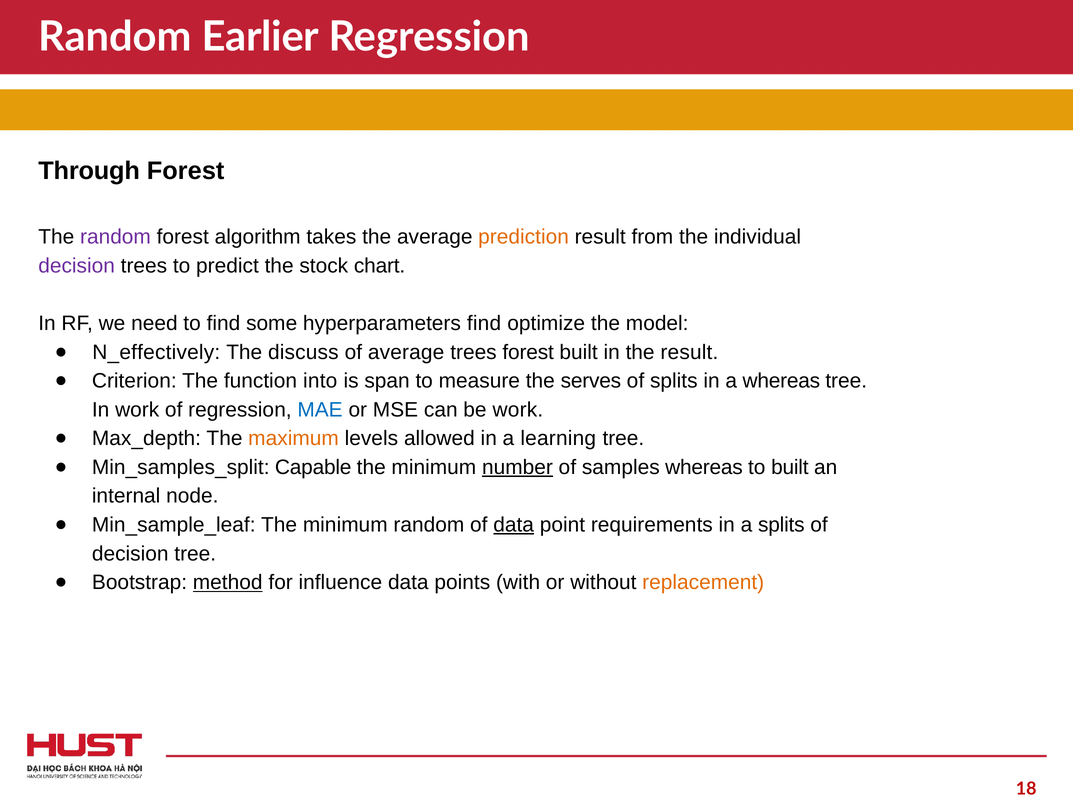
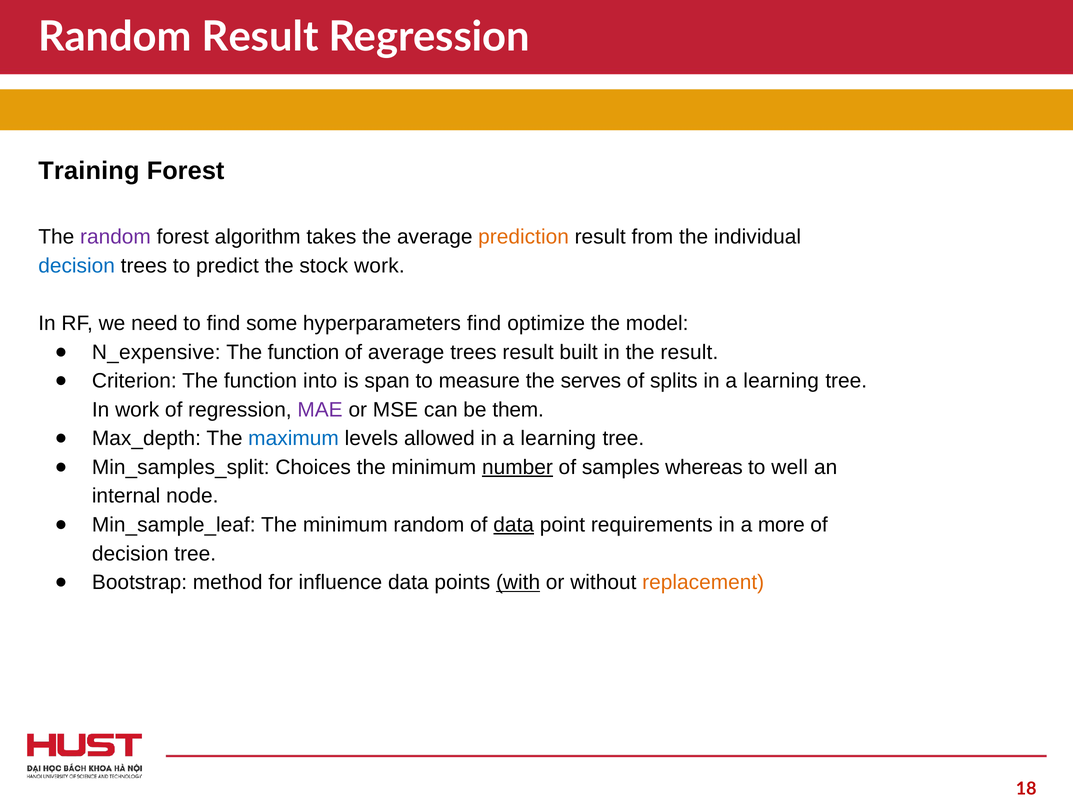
Random Earlier: Earlier -> Result
Through: Through -> Training
decision at (77, 266) colour: purple -> blue
stock chart: chart -> work
N_effectively: N_effectively -> N_expensive
discuss at (303, 352): discuss -> function
trees forest: forest -> result
splits in a whereas: whereas -> learning
MAE colour: blue -> purple
be work: work -> them
maximum colour: orange -> blue
Capable: Capable -> Choices
to built: built -> well
a splits: splits -> more
method underline: present -> none
with underline: none -> present
